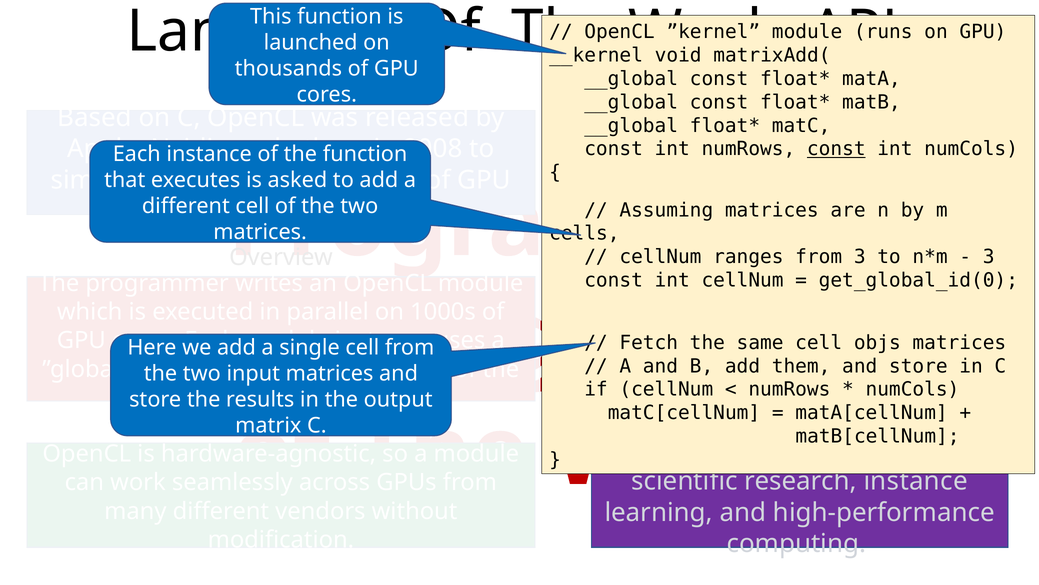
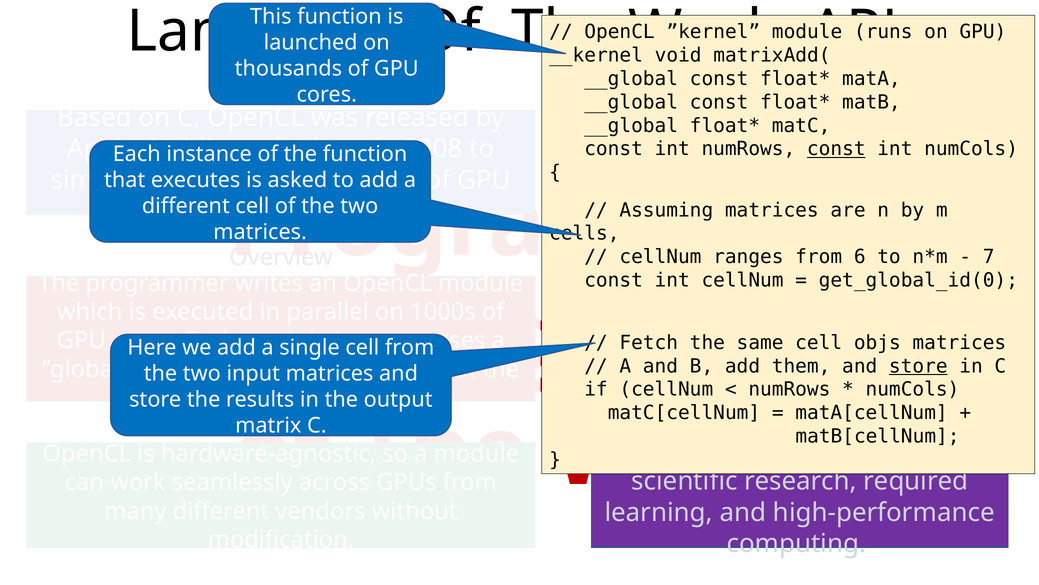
3 at (860, 257): 3 -> 6
3 at (989, 257): 3 -> 7
store at (918, 366) underline: none -> present
instance at (916, 481): instance -> required
